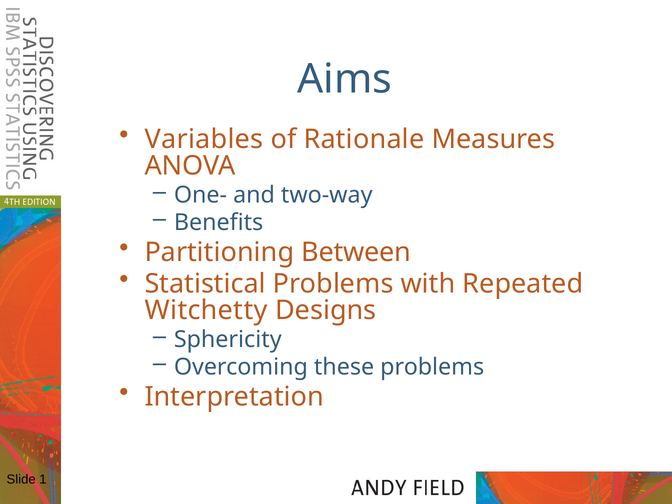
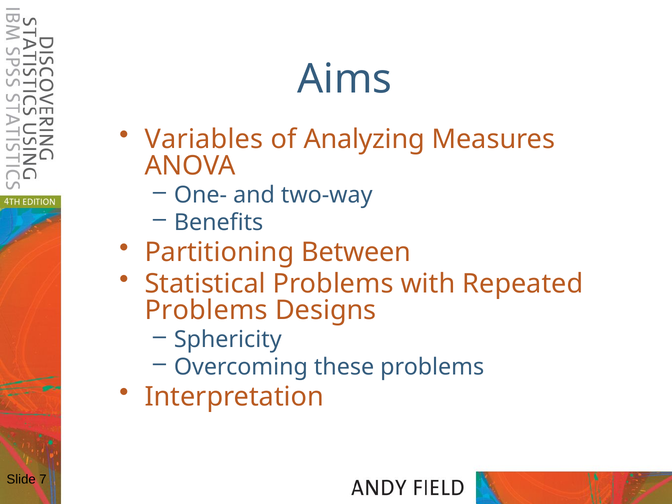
Rationale: Rationale -> Analyzing
Witchetty at (206, 310): Witchetty -> Problems
1: 1 -> 7
